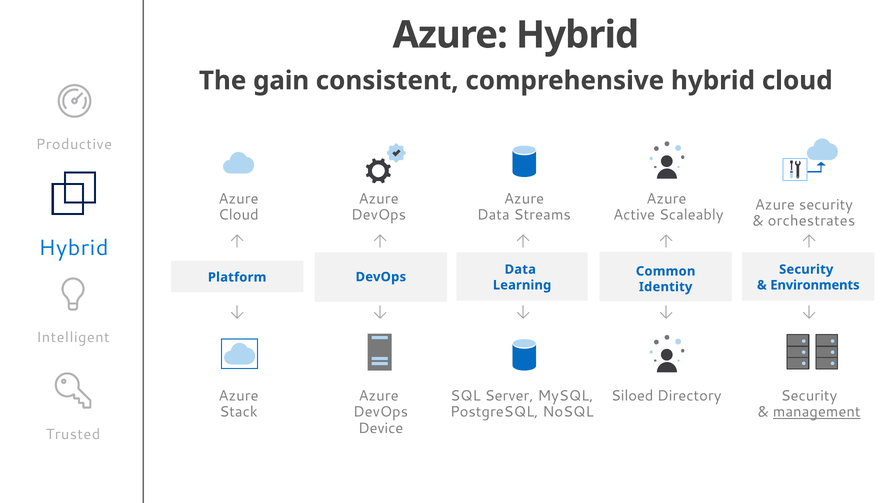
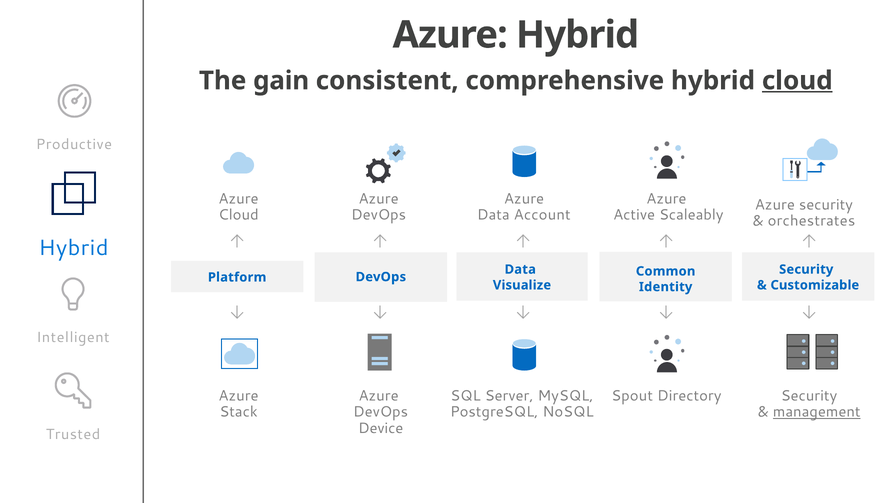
cloud at (797, 81) underline: none -> present
Streams: Streams -> Account
Learning: Learning -> Visualize
Environments: Environments -> Customizable
Siloed: Siloed -> Spout
